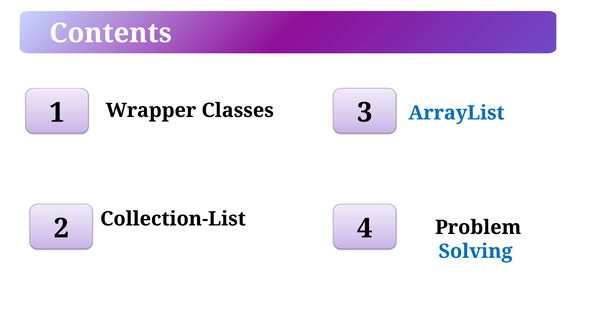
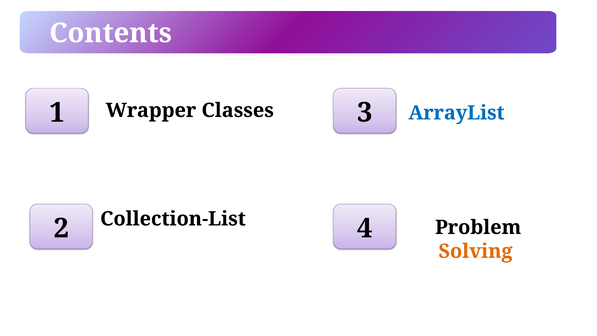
Solving colour: blue -> orange
